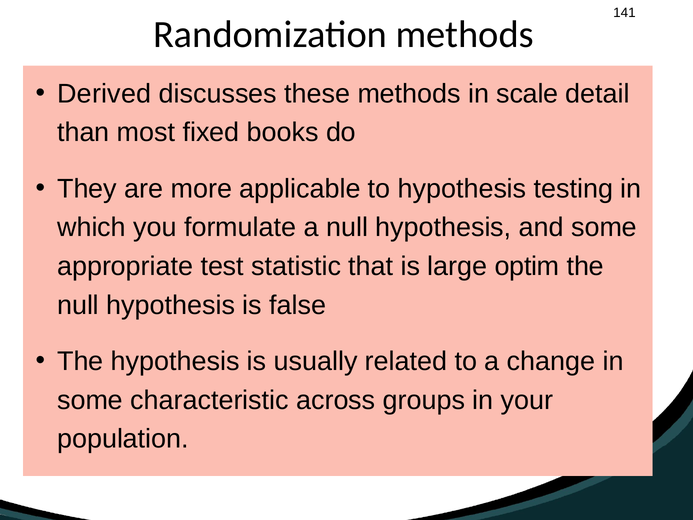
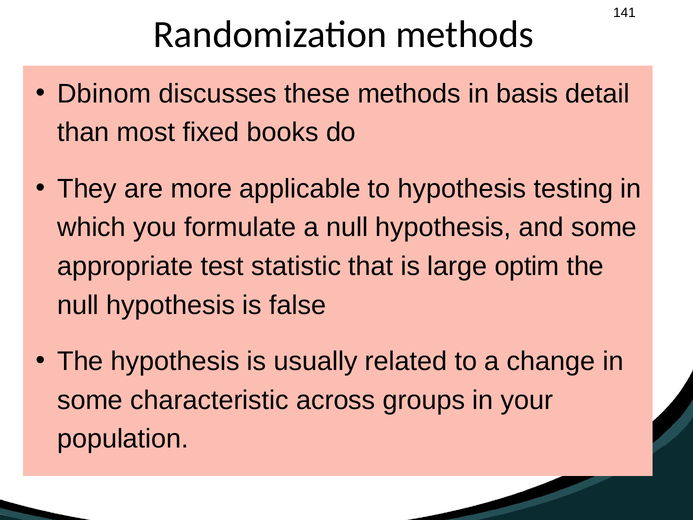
Derived: Derived -> Dbinom
scale: scale -> basis
